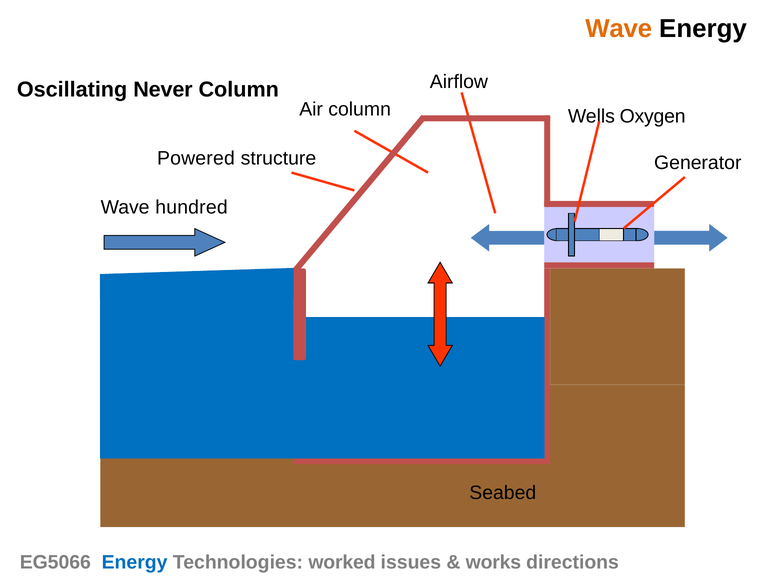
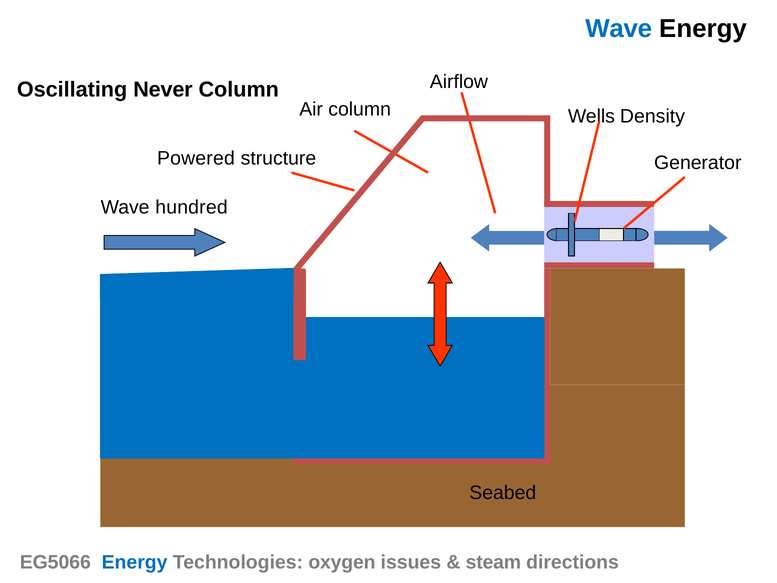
Wave at (619, 29) colour: orange -> blue
Oxygen: Oxygen -> Density
worked: worked -> oxygen
works: works -> steam
